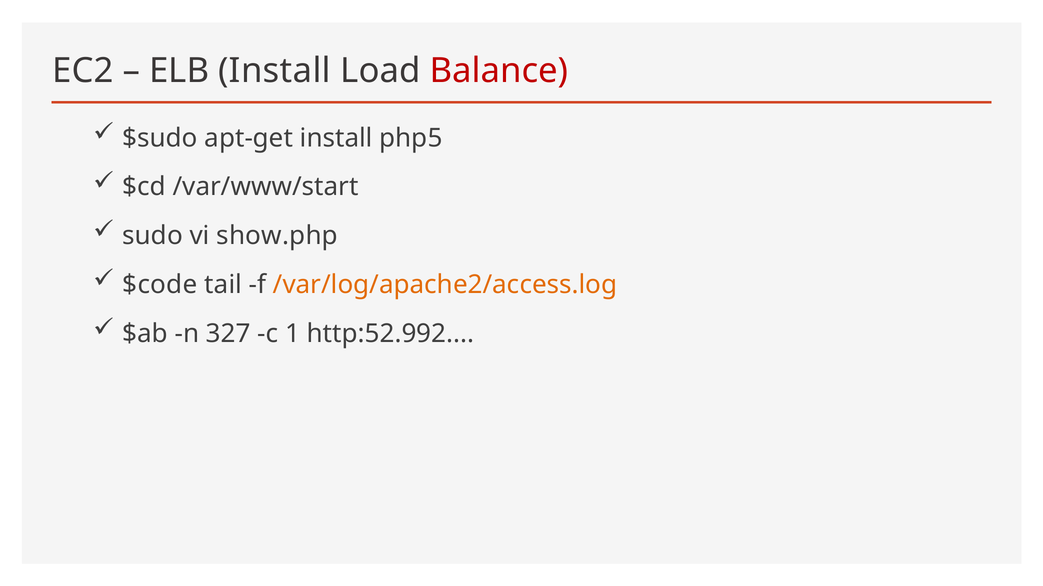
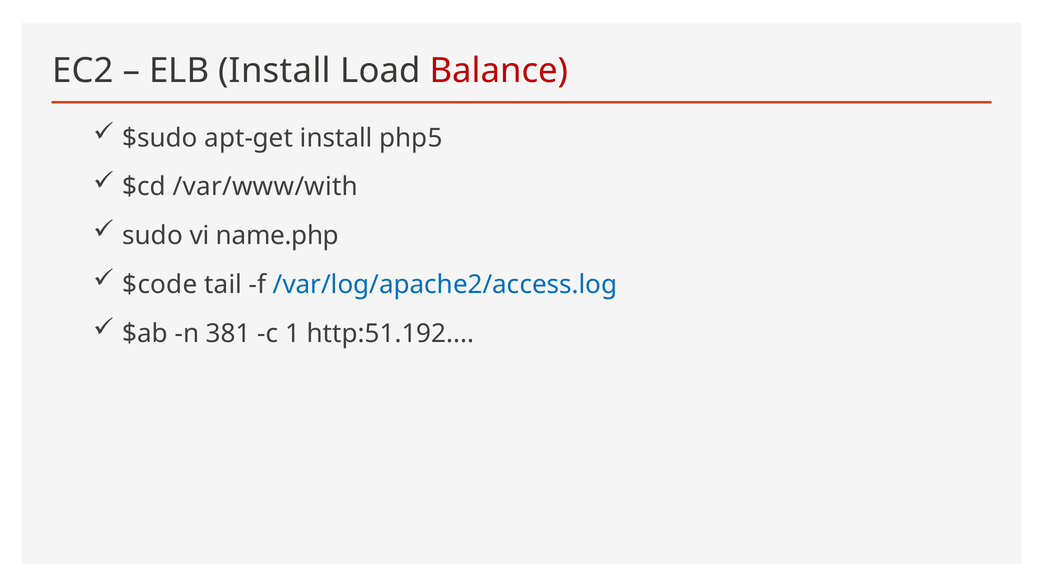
/var/www/start: /var/www/start -> /var/www/with
show.php: show.php -> name.php
/var/log/apache2/access.log colour: orange -> blue
327: 327 -> 381
http:52.992: http:52.992 -> http:51.192
